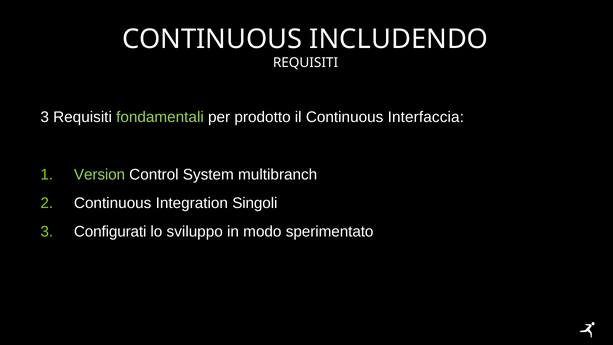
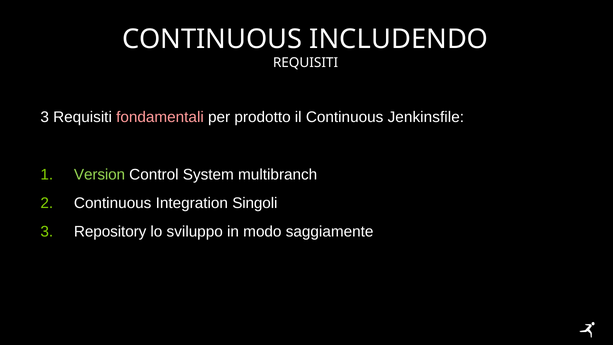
fondamentali colour: light green -> pink
Interfaccia: Interfaccia -> Jenkinsfile
Configurati: Configurati -> Repository
sperimentato: sperimentato -> saggiamente
